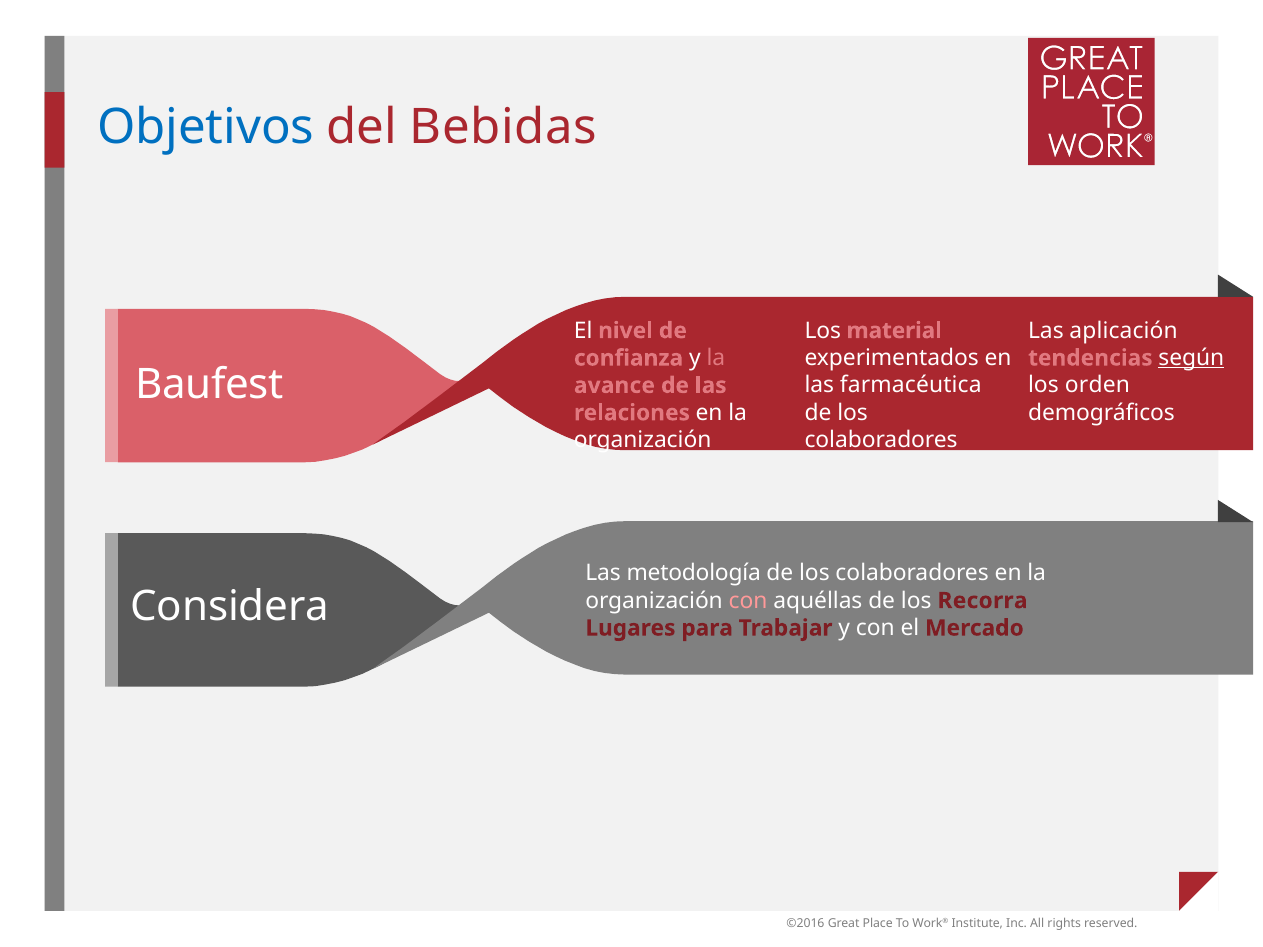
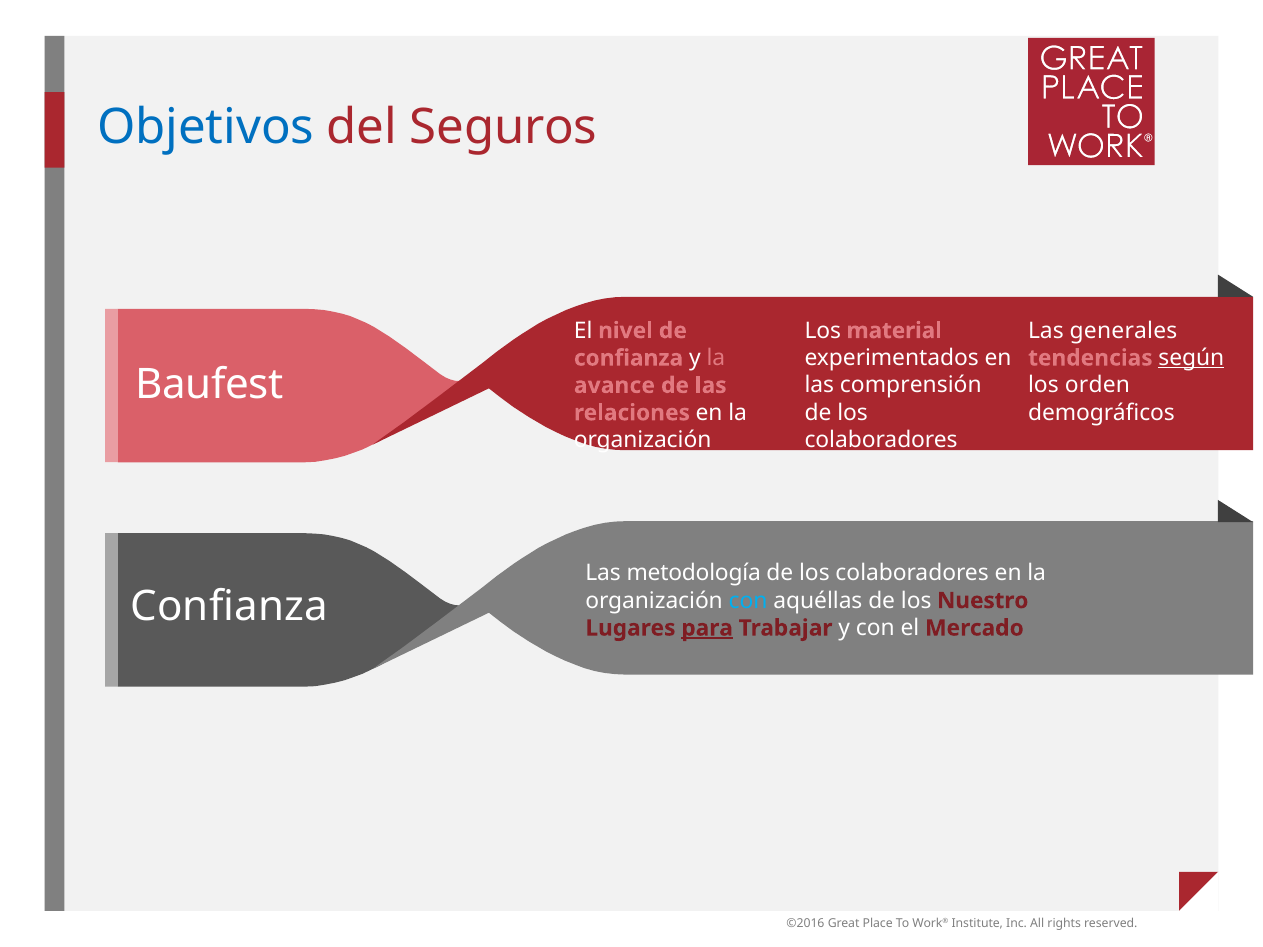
Bebidas: Bebidas -> Seguros
aplicación: aplicación -> generales
farmacéutica: farmacéutica -> comprensión
con at (748, 601) colour: pink -> light blue
Recorra: Recorra -> Nuestro
Considera at (230, 607): Considera -> Confianza
para underline: none -> present
